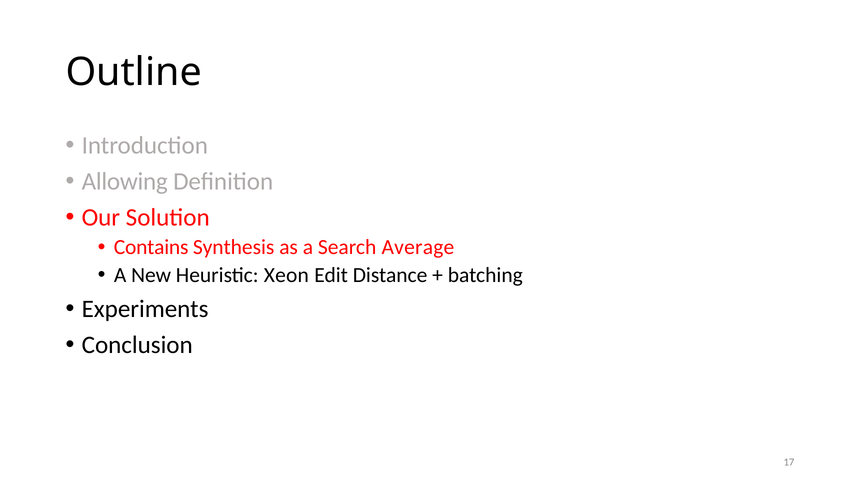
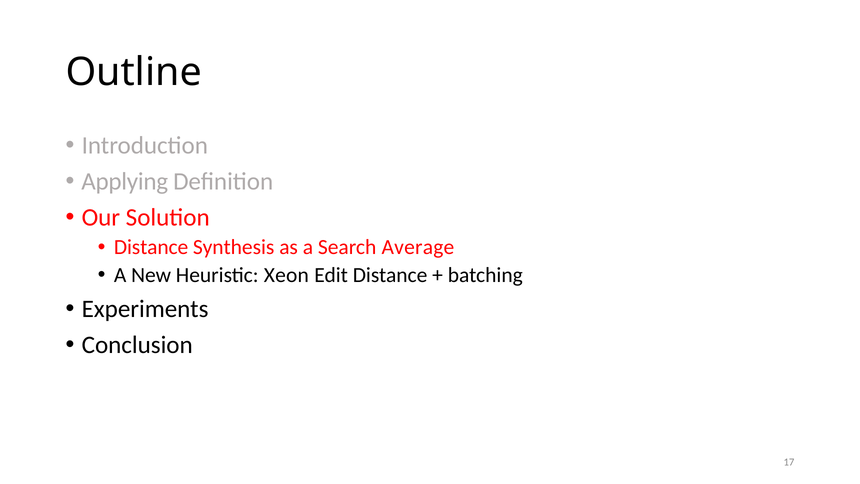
Allowing: Allowing -> Applying
Contains at (151, 247): Contains -> Distance
